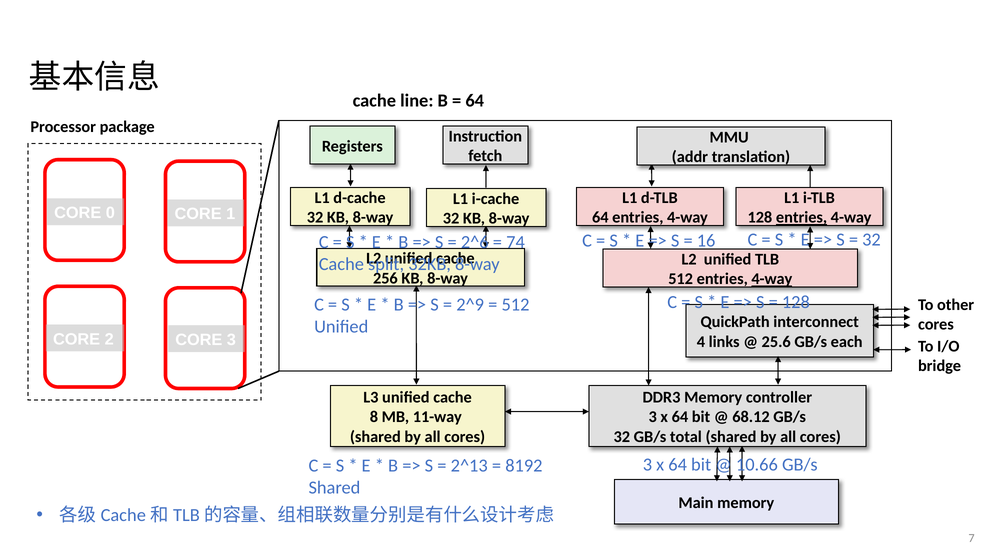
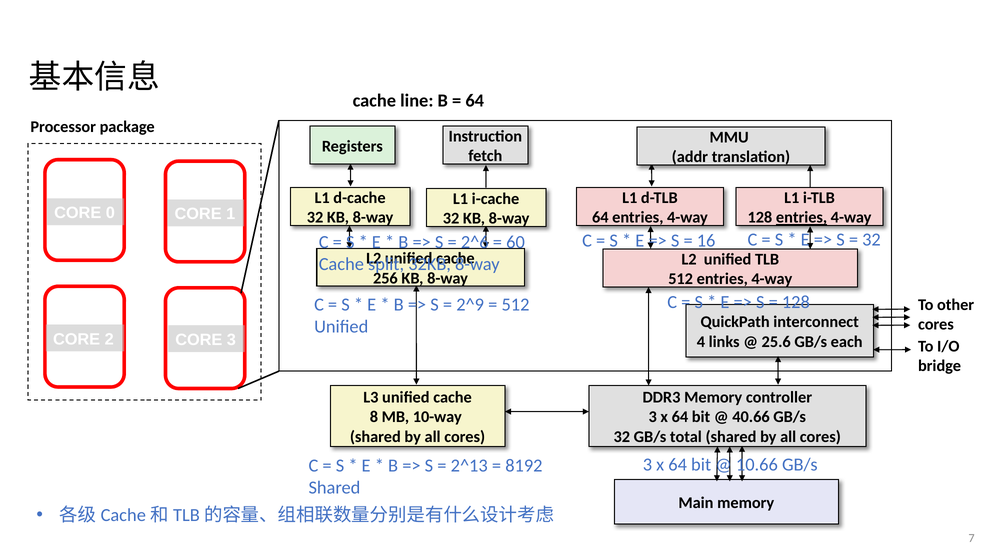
74: 74 -> 60
4-way at (772, 279) underline: present -> none
11-way: 11-way -> 10-way
68.12: 68.12 -> 40.66
